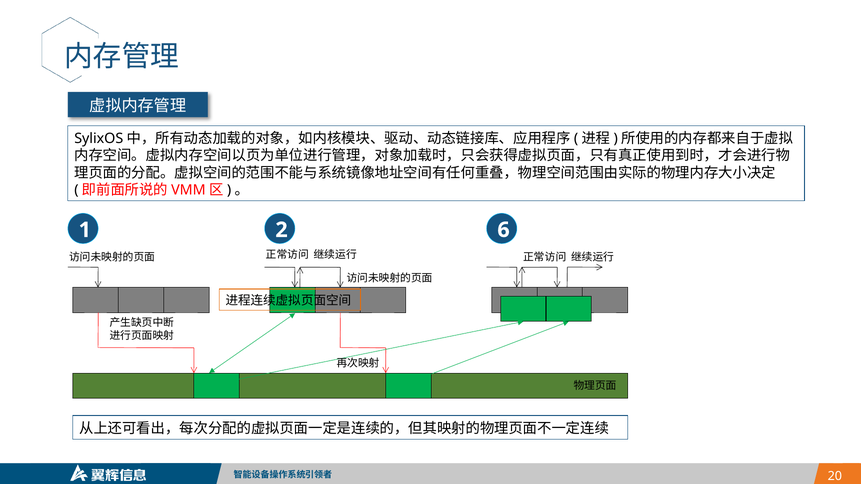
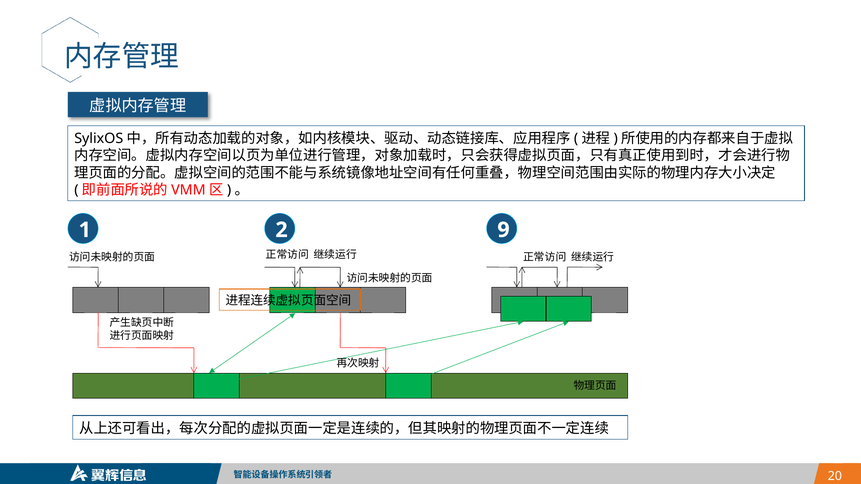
6: 6 -> 9
